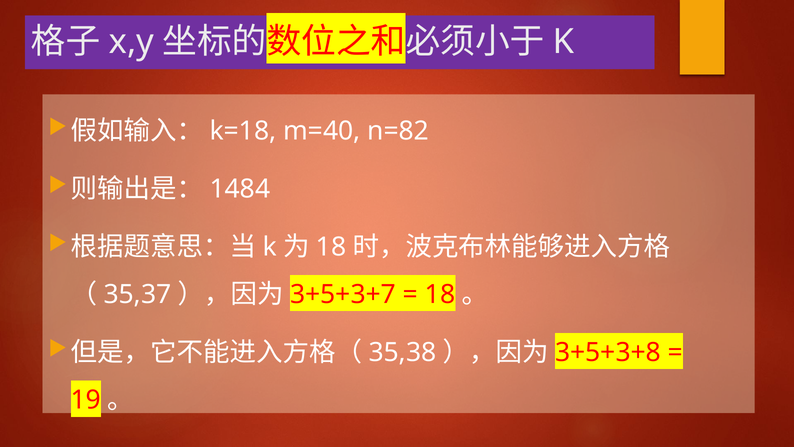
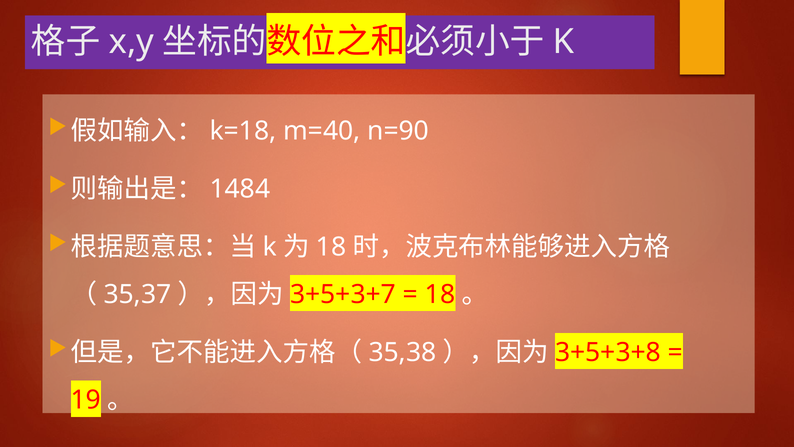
n=82: n=82 -> n=90
